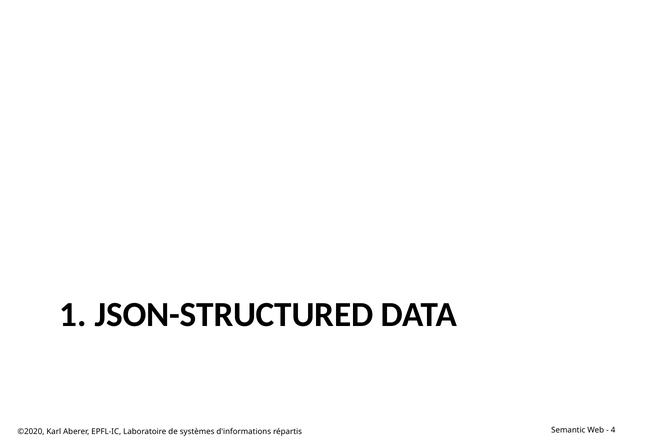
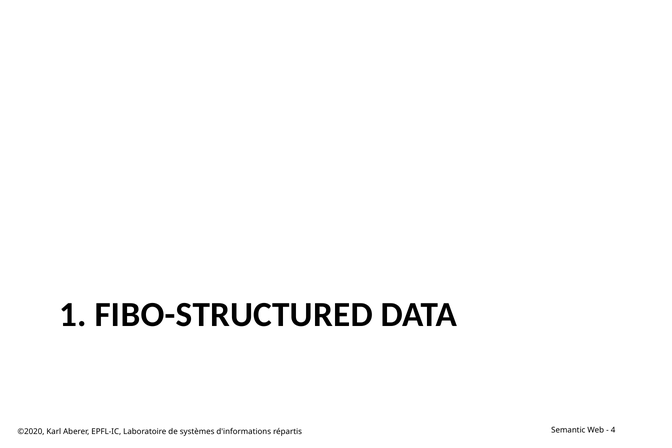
JSON-STRUCTURED: JSON-STRUCTURED -> FIBO-STRUCTURED
